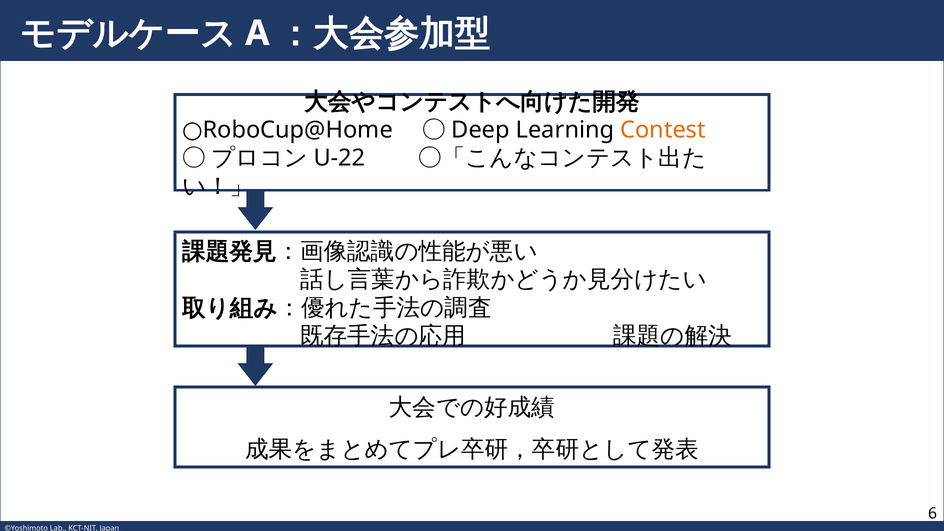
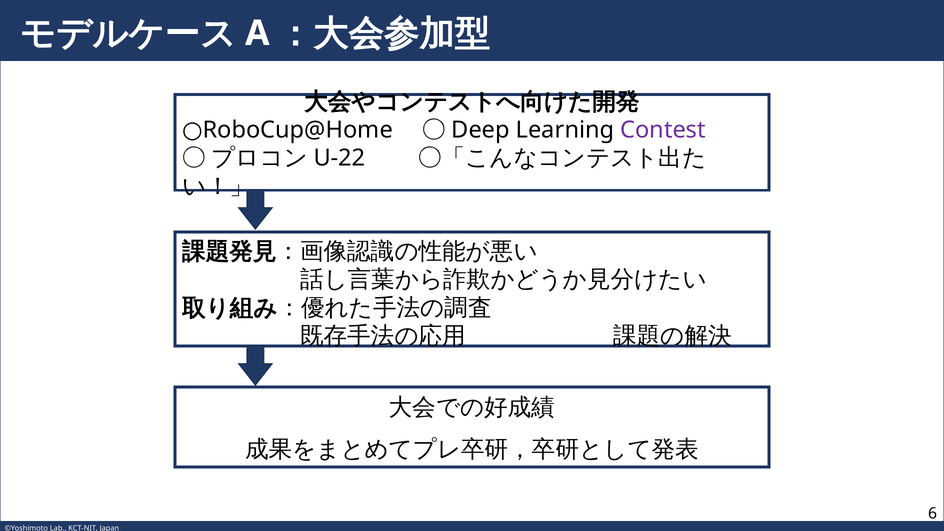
Contest colour: orange -> purple
